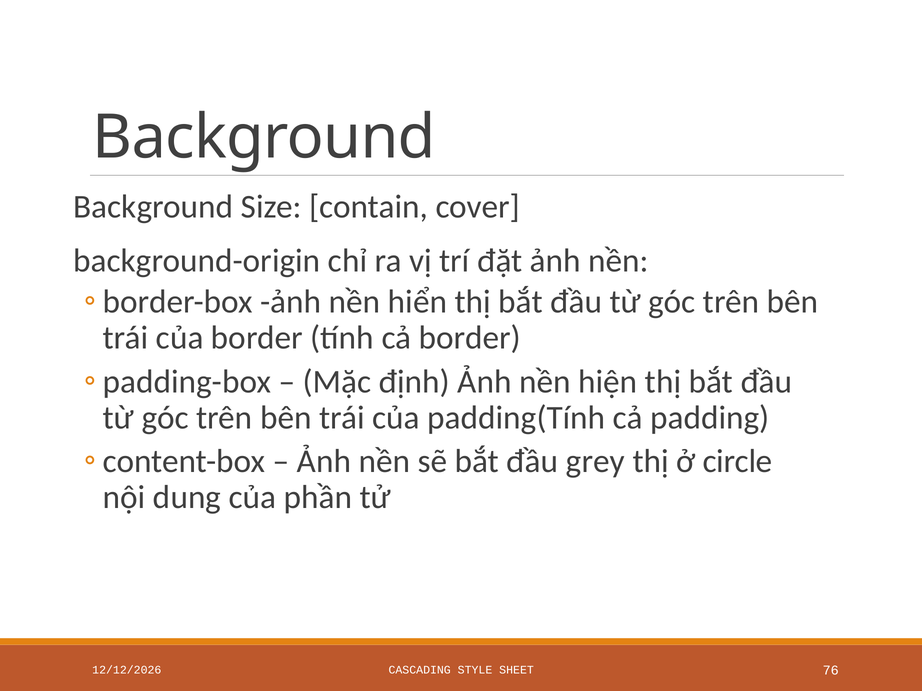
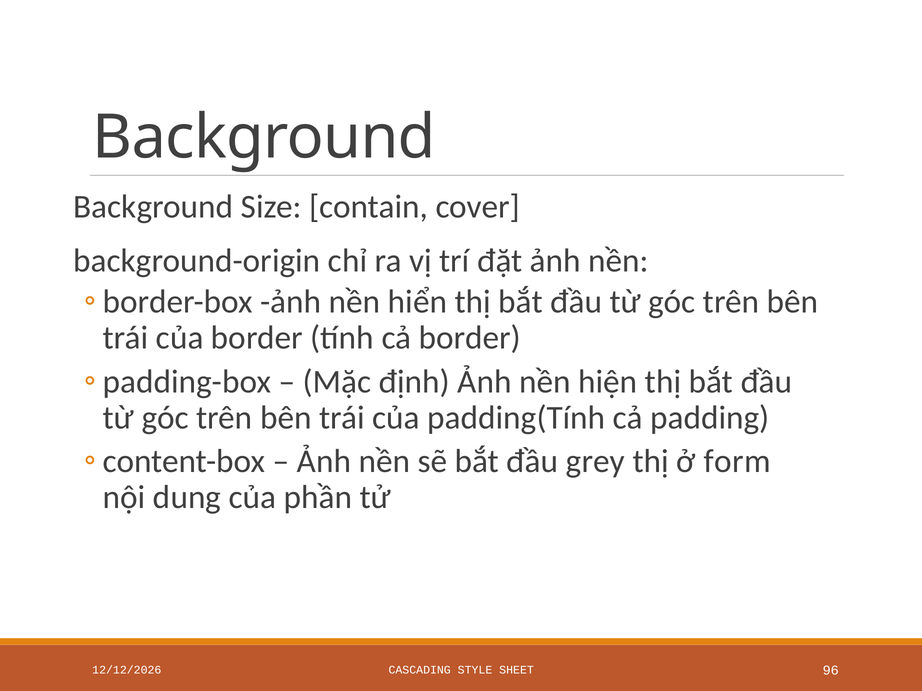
circle: circle -> form
76: 76 -> 96
